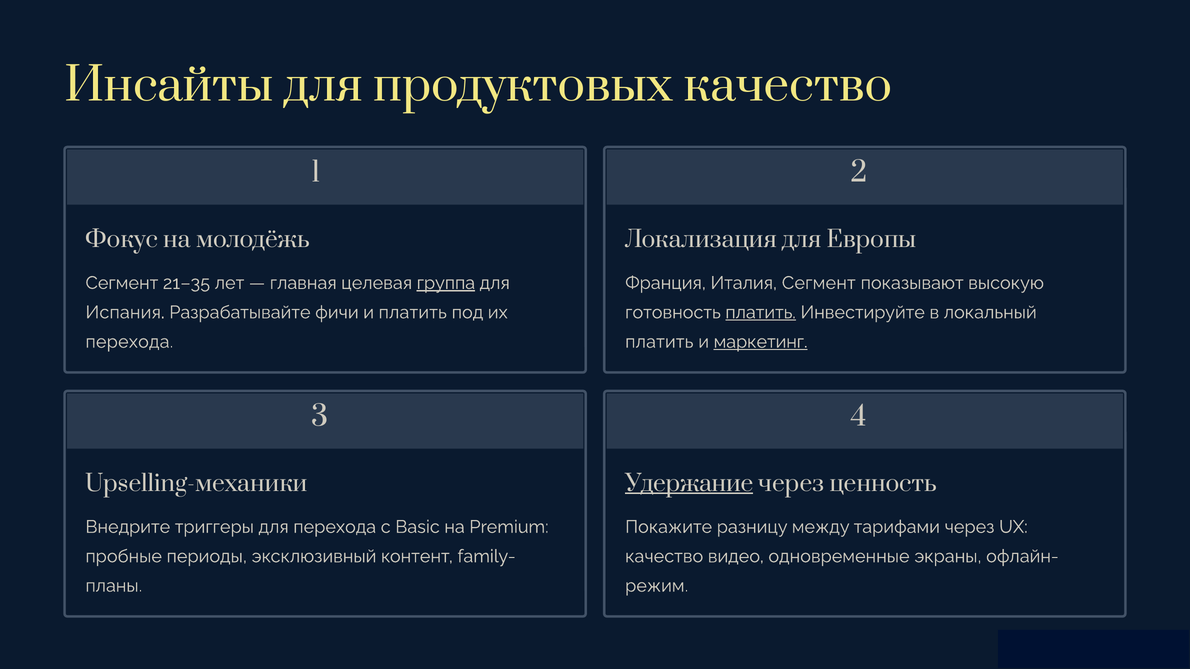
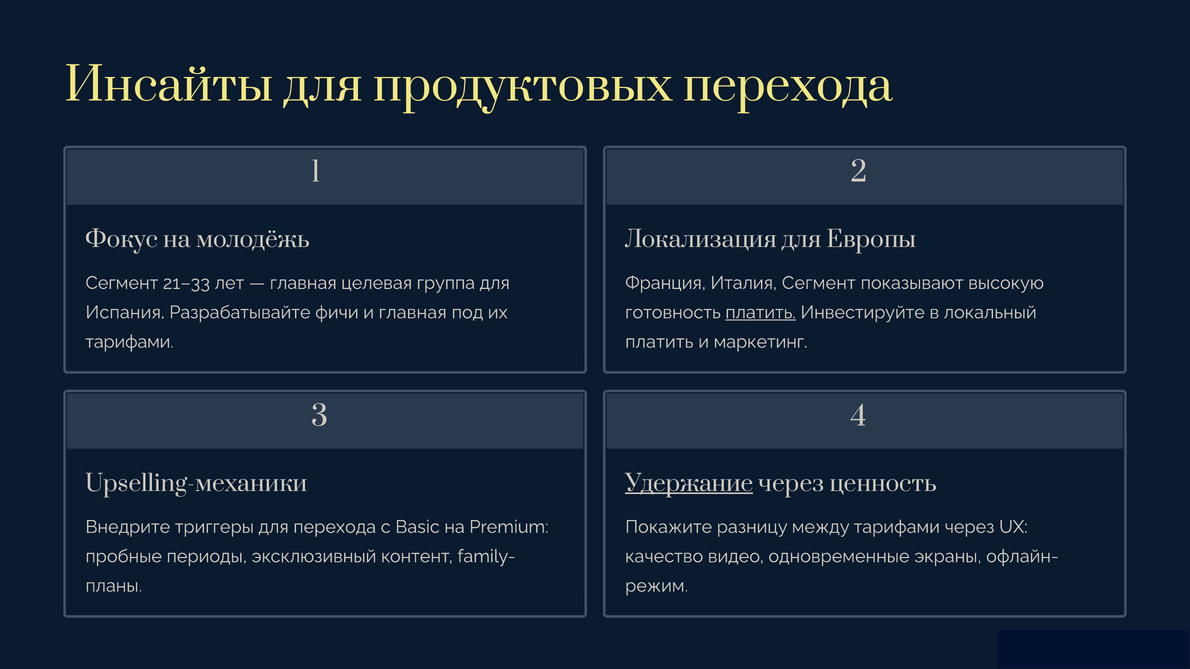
продуктовых качество: качество -> перехода
21–35: 21–35 -> 21–33
группа underline: present -> none
и платить: платить -> главная
перехода at (129, 342): перехода -> тарифами
маркетинг underline: present -> none
